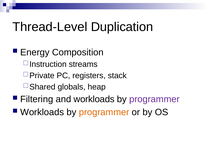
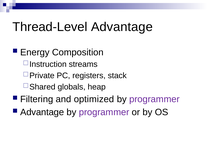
Thread-Level Duplication: Duplication -> Advantage
and workloads: workloads -> optimized
Workloads at (42, 112): Workloads -> Advantage
programmer at (104, 112) colour: orange -> purple
